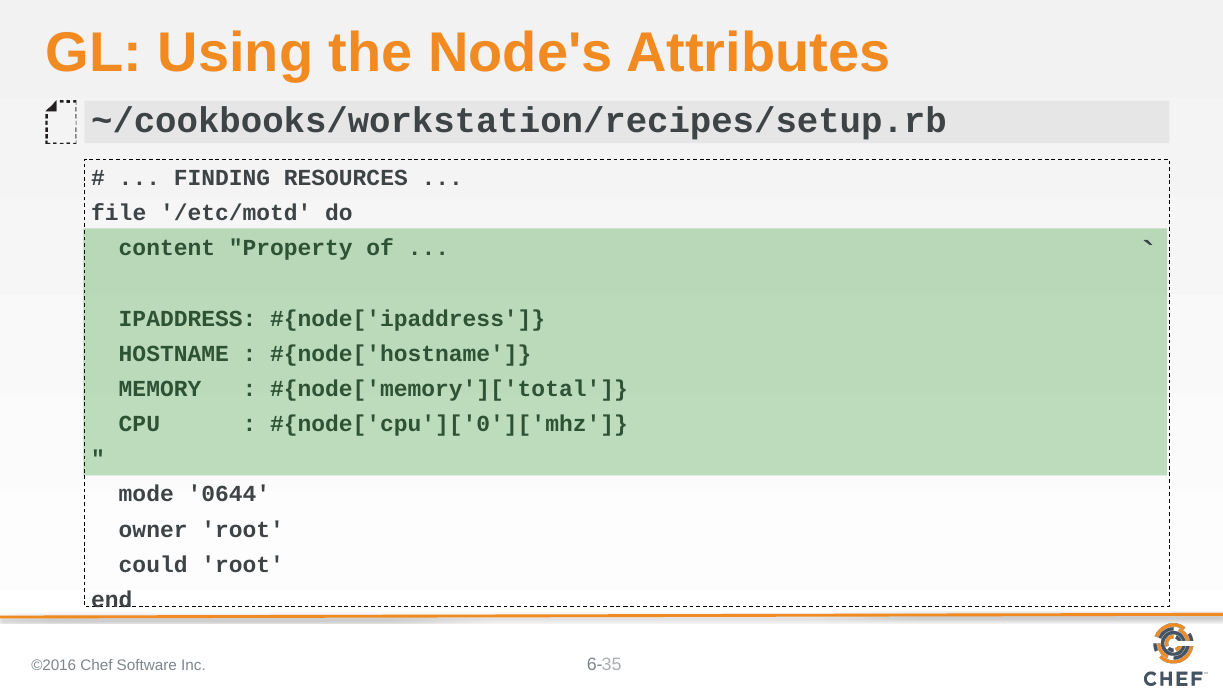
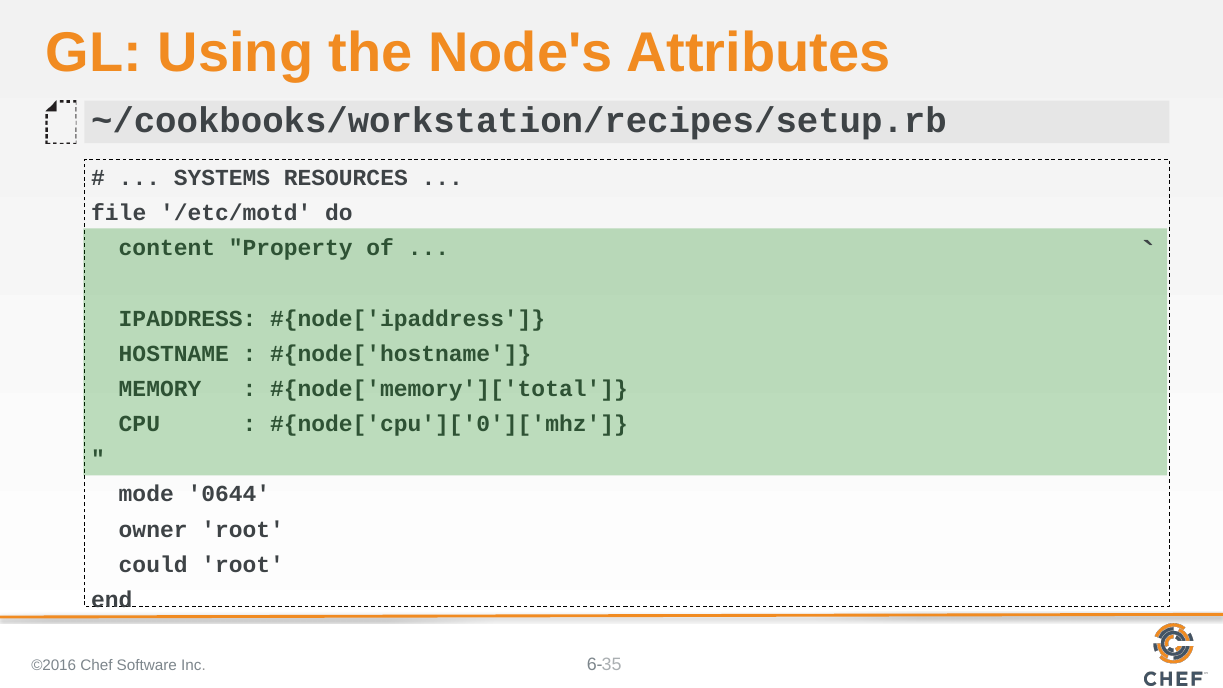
FINDING: FINDING -> SYSTEMS
